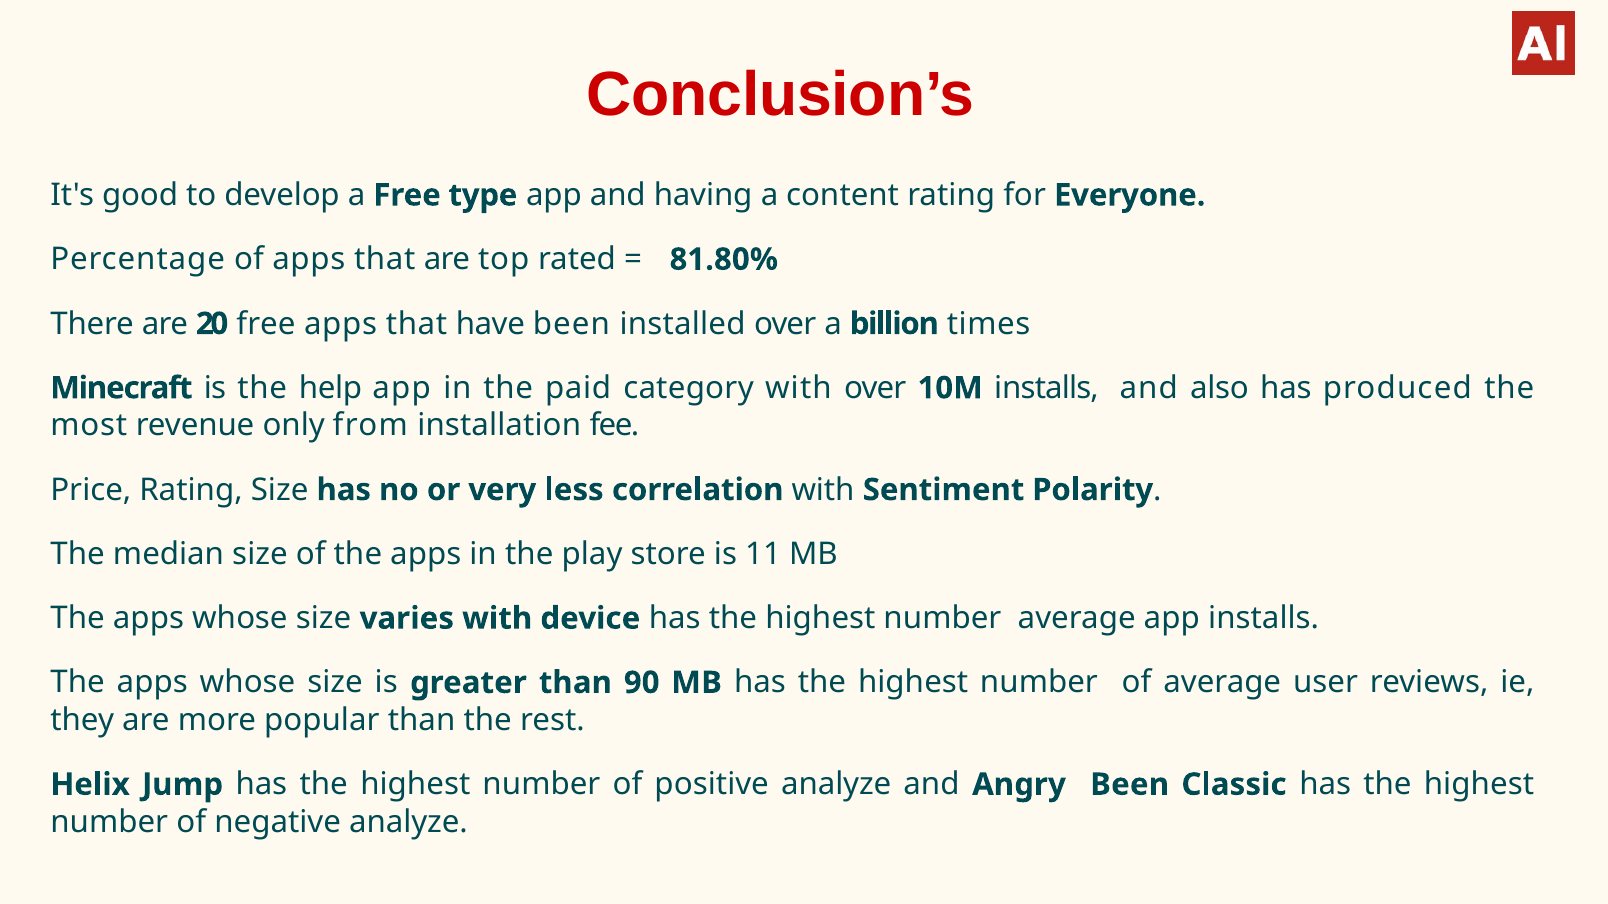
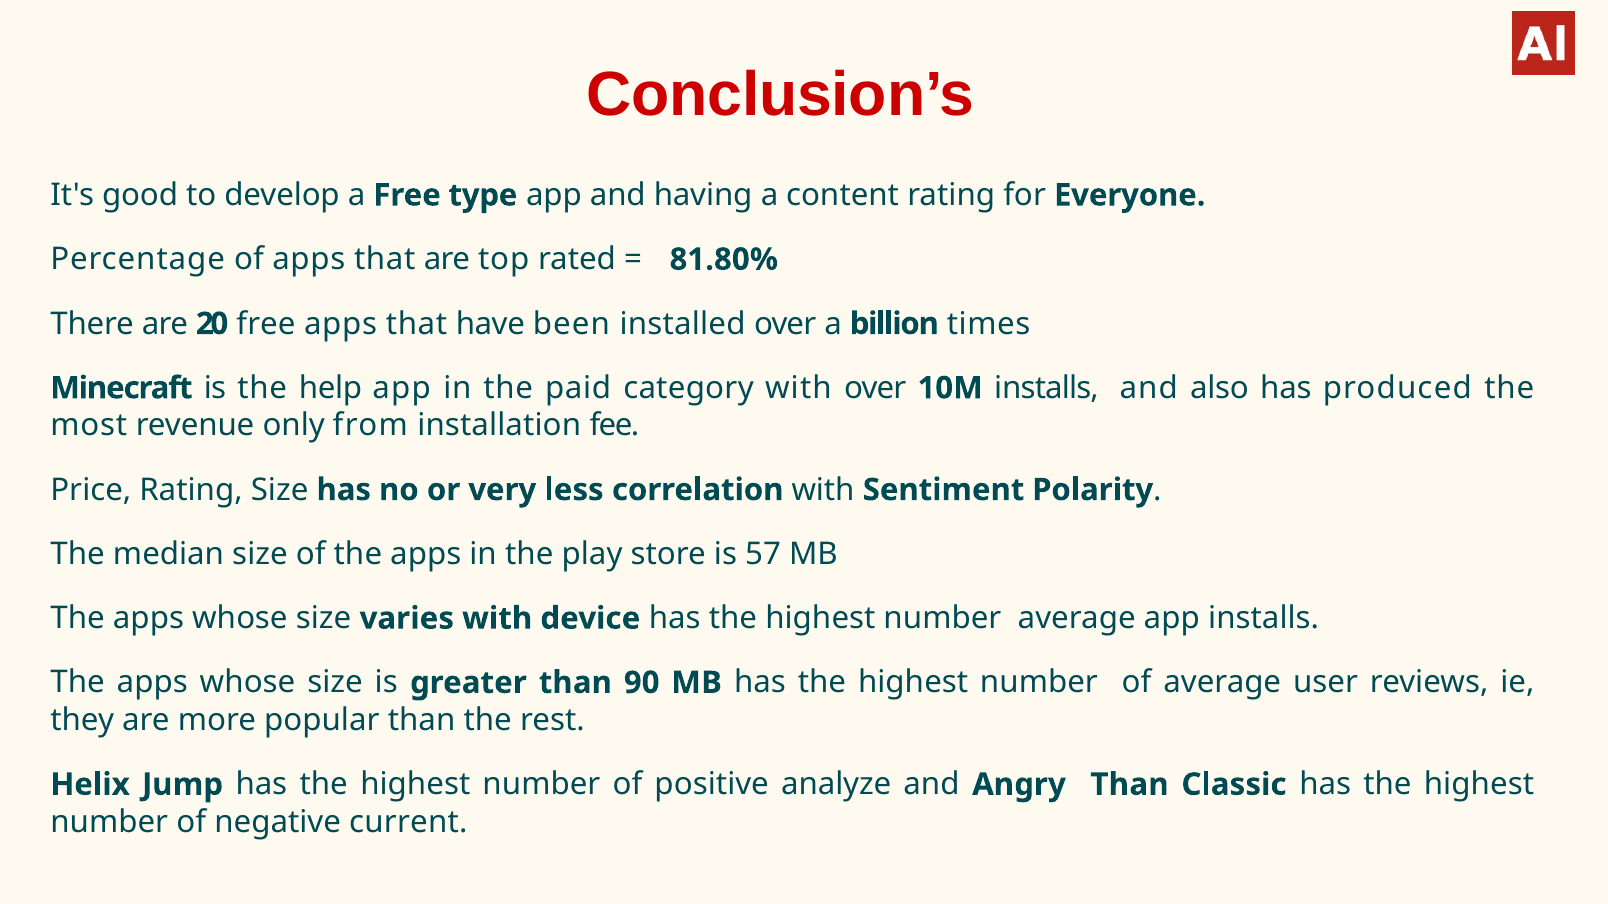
11: 11 -> 57
Angry Been: Been -> Than
negative analyze: analyze -> current
